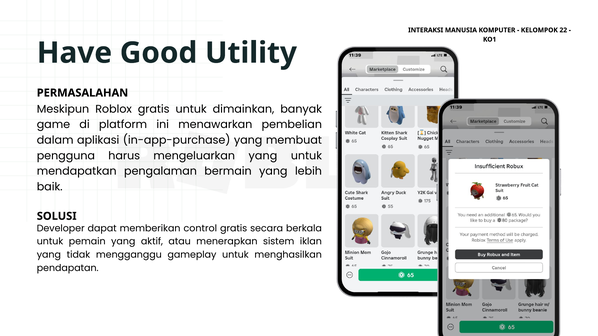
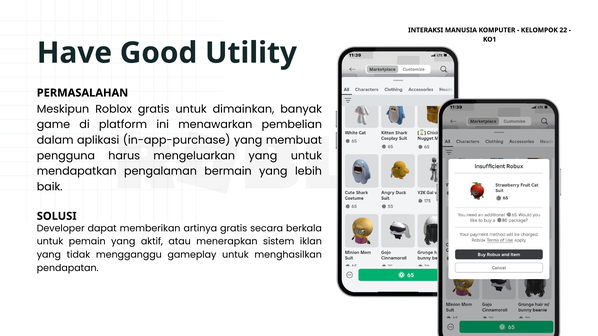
control: control -> artinya
